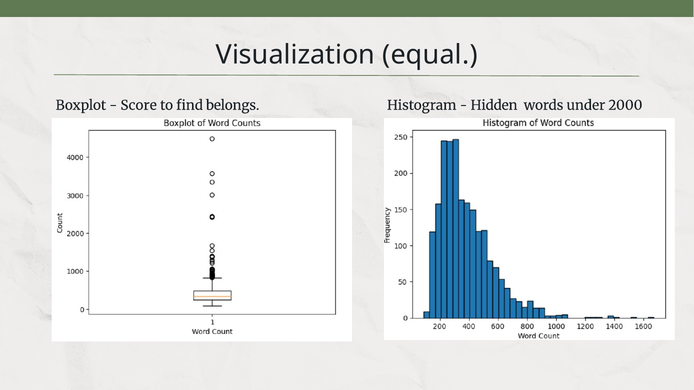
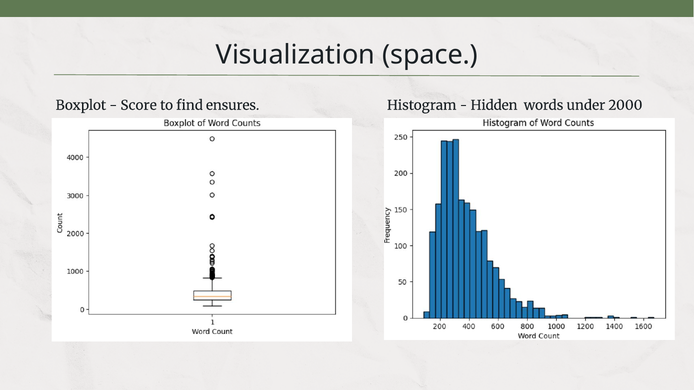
equal: equal -> space
belongs: belongs -> ensures
